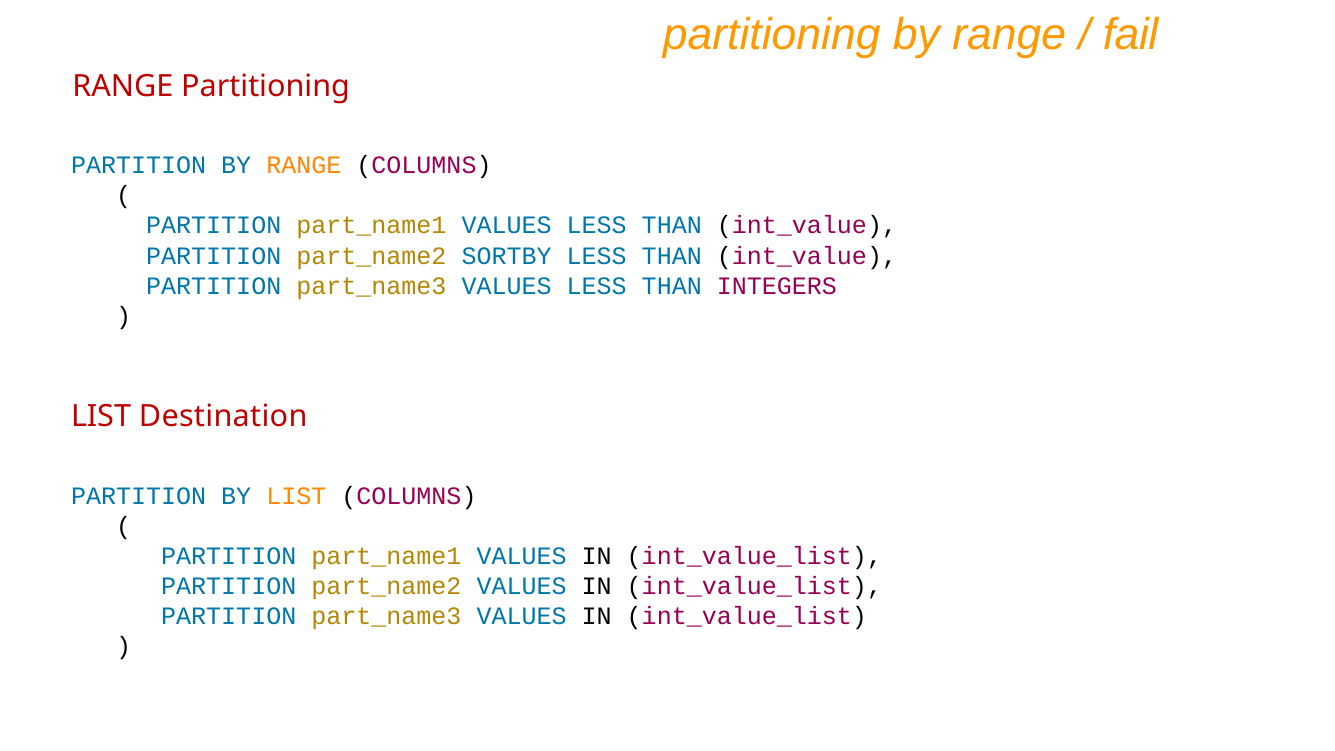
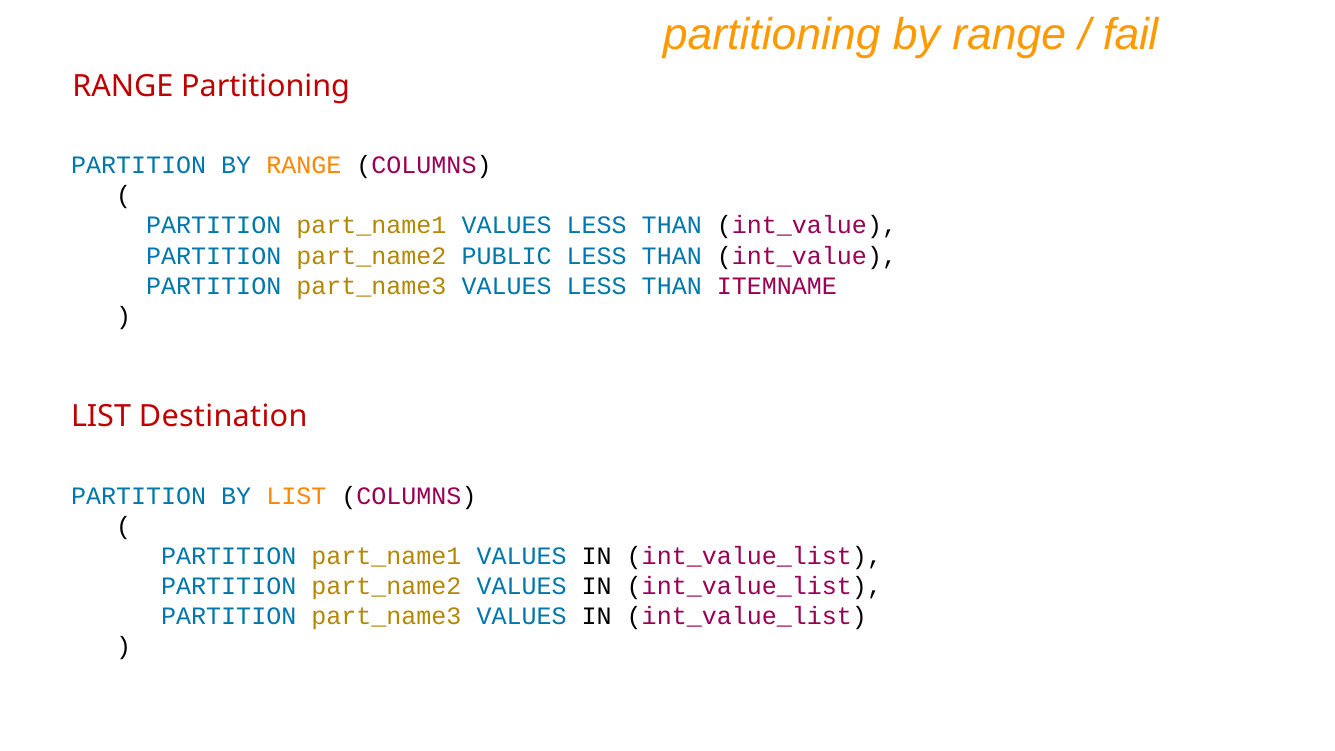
SORTBY: SORTBY -> PUBLIC
INTEGERS: INTEGERS -> ITEMNAME
